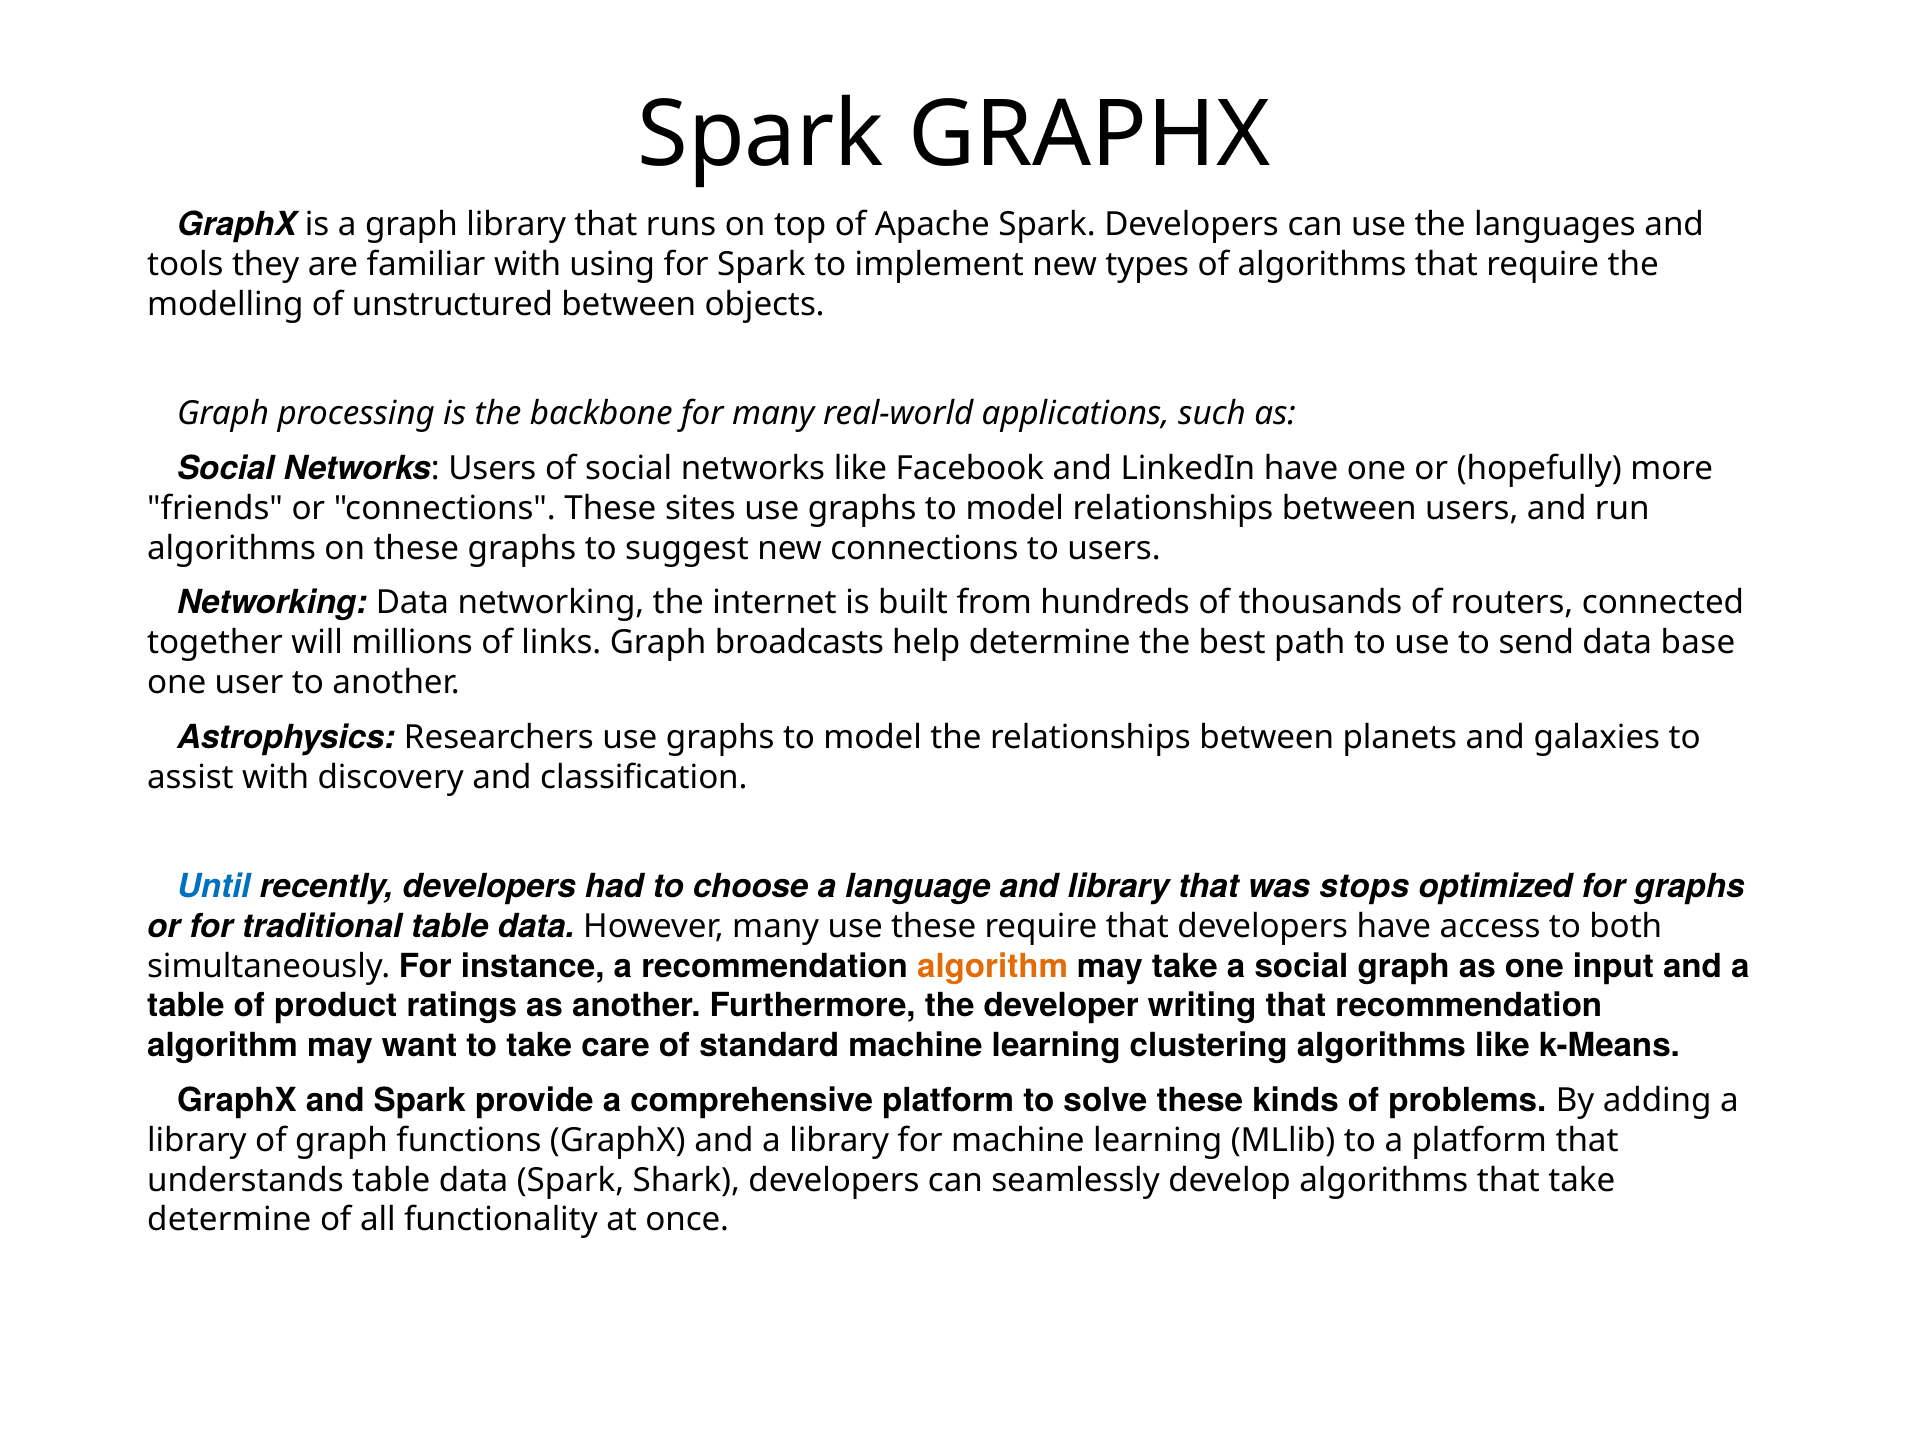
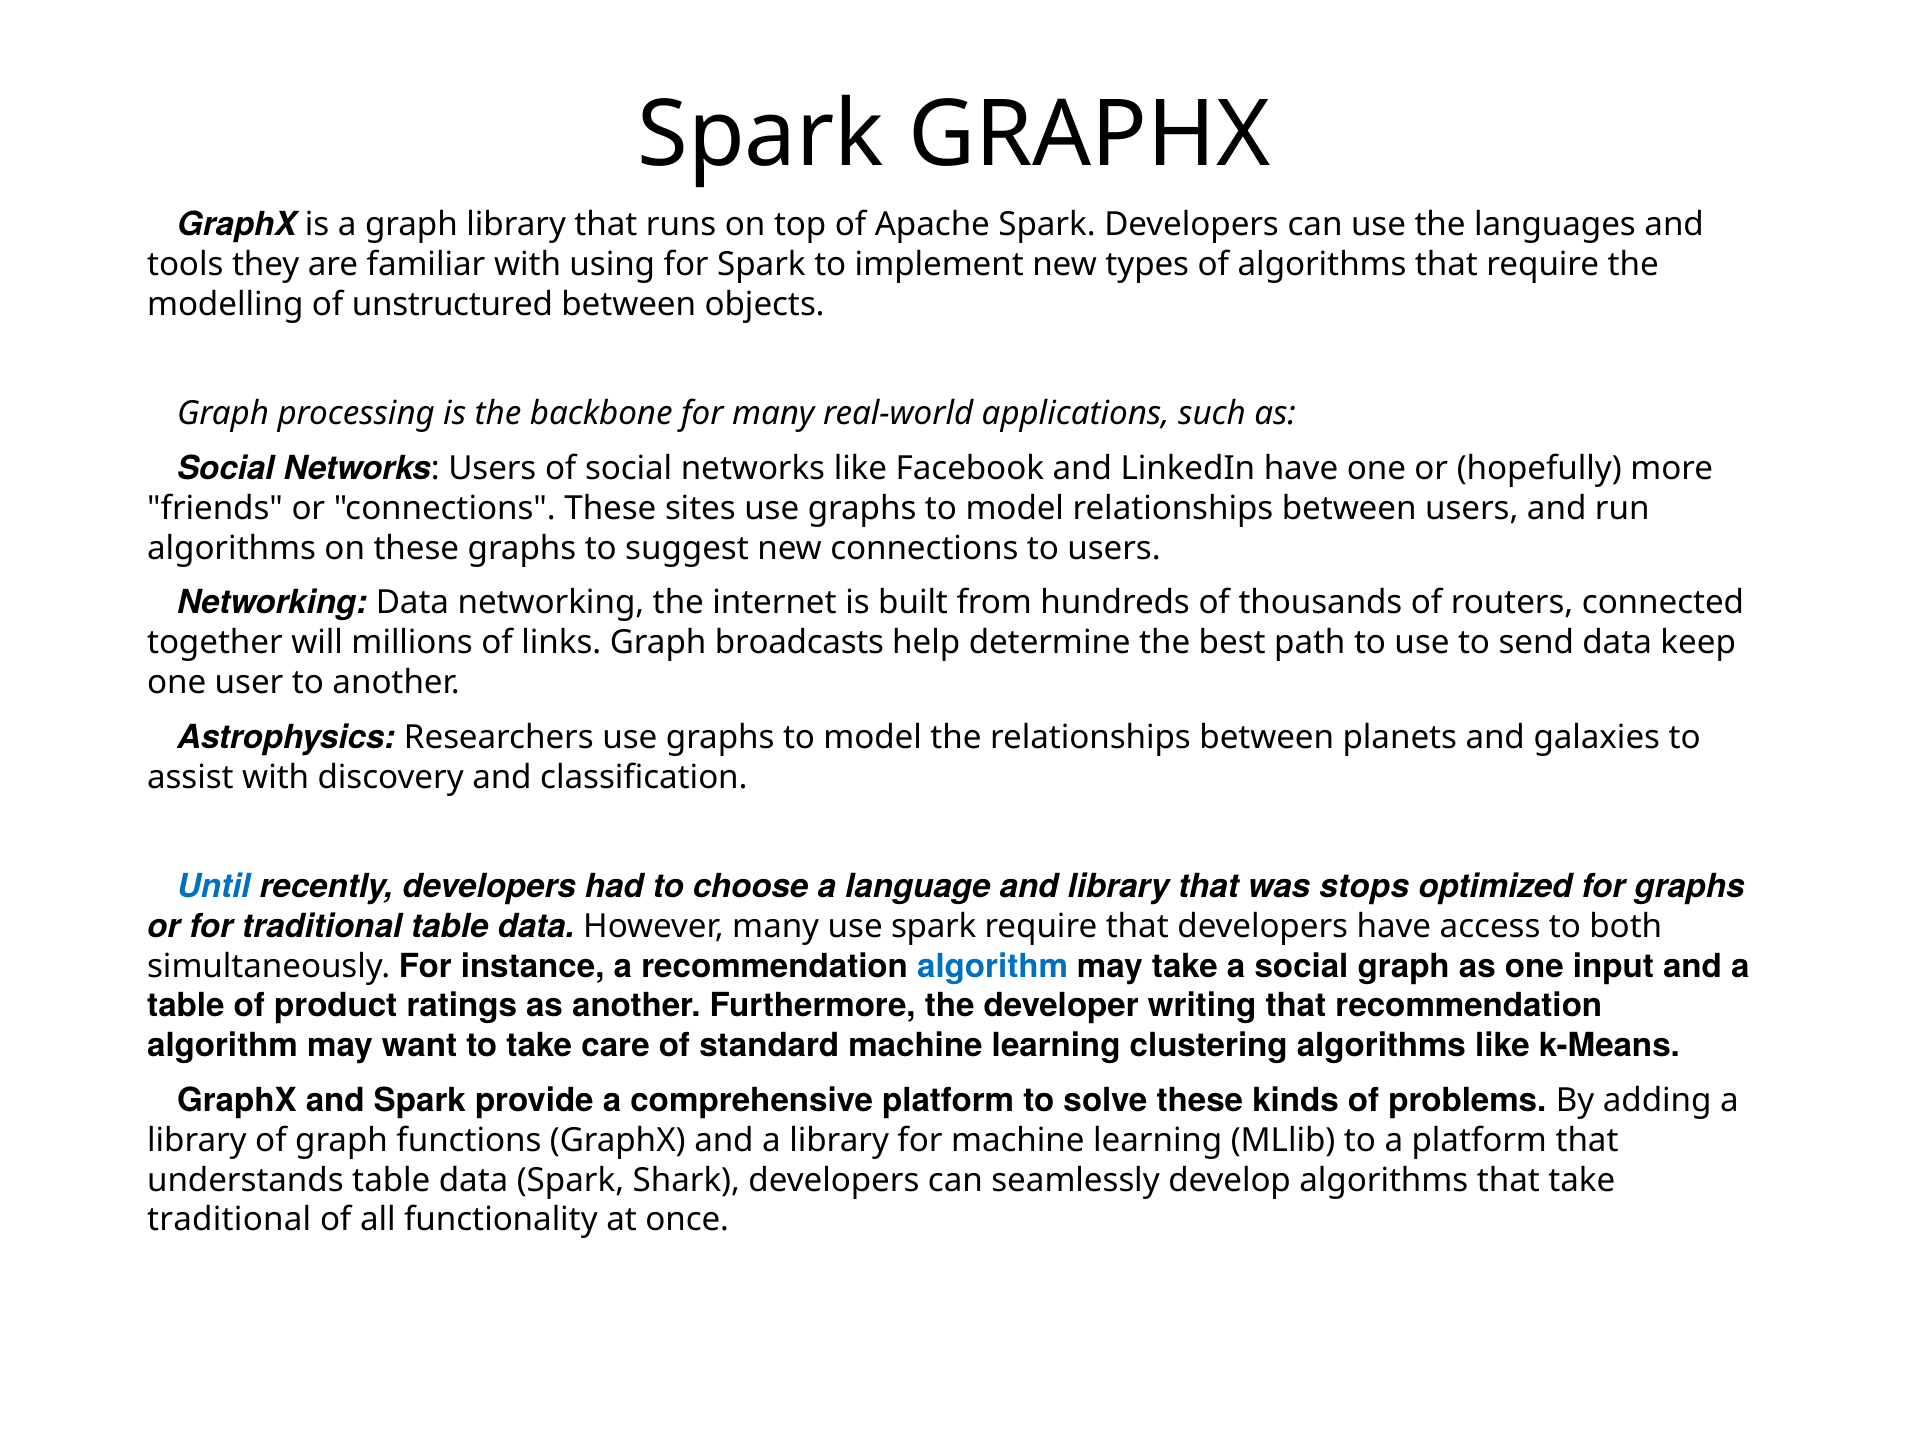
base: base -> keep
use these: these -> spark
algorithm at (993, 966) colour: orange -> blue
determine at (229, 1220): determine -> traditional
